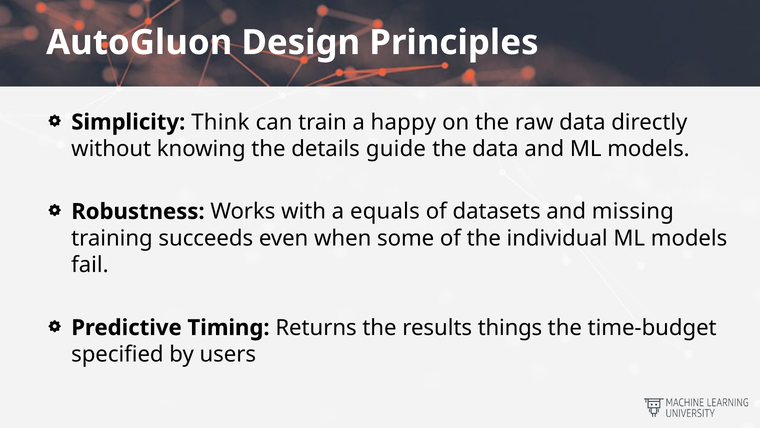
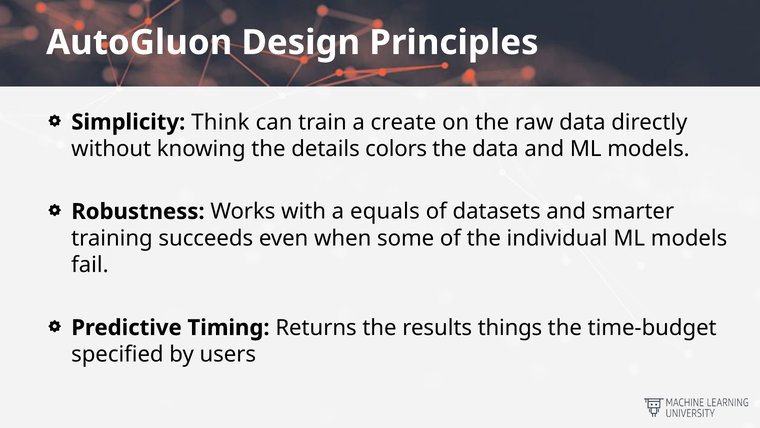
happy: happy -> create
guide: guide -> colors
missing: missing -> smarter
